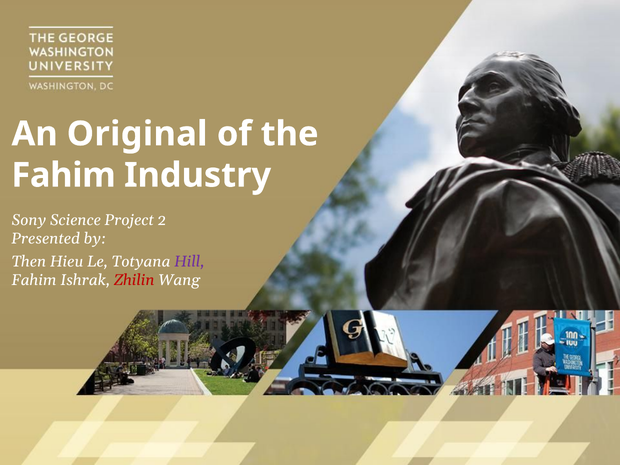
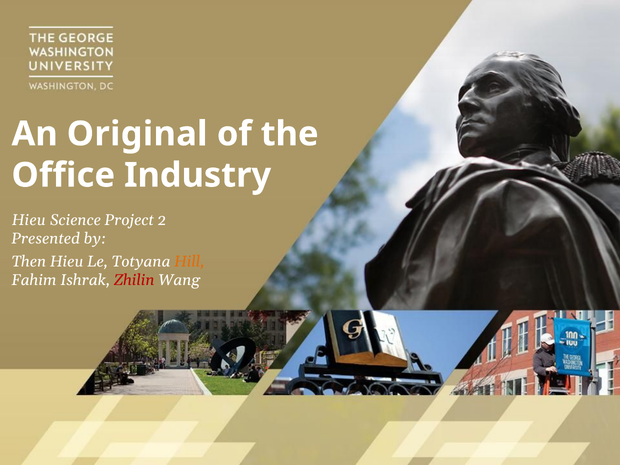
Fahim at (64, 175): Fahim -> Office
Sony at (29, 220): Sony -> Hieu
Hill colour: purple -> orange
